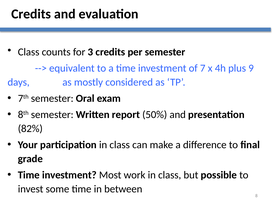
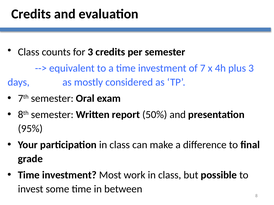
plus 9: 9 -> 3
82%: 82% -> 95%
